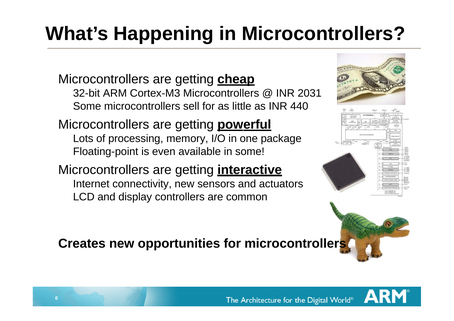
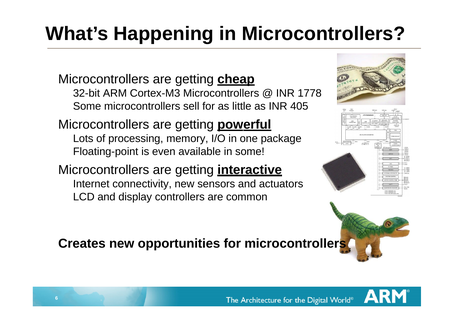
2031: 2031 -> 1778
440: 440 -> 405
